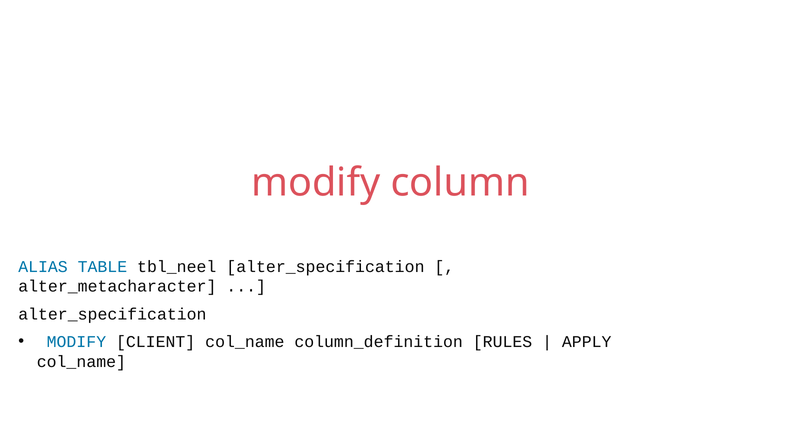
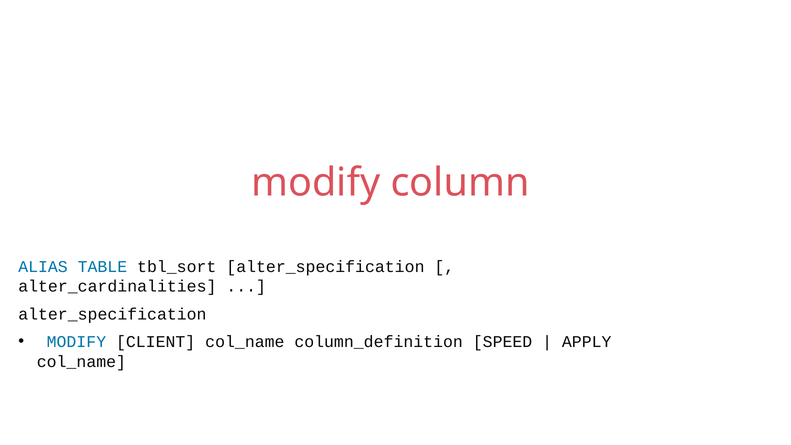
tbl_neel: tbl_neel -> tbl_sort
alter_metacharacter: alter_metacharacter -> alter_cardinalities
RULES: RULES -> SPEED
